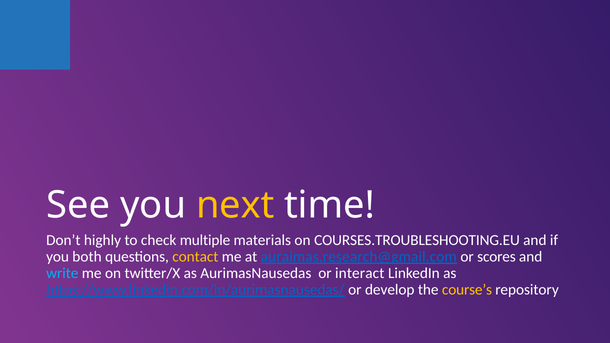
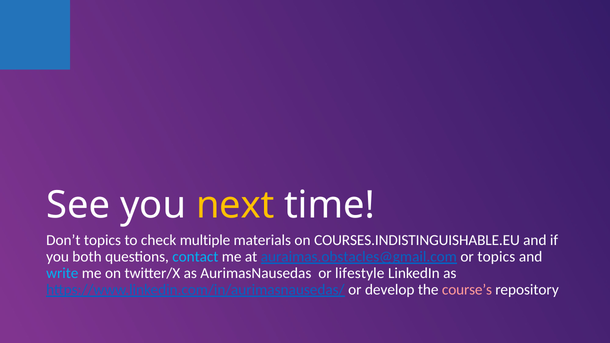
Don’t highly: highly -> topics
COURSES.TROUBLESHOOTING.EU: COURSES.TROUBLESHOOTING.EU -> COURSES.INDISTINGUISHABLE.EU
contact colour: yellow -> light blue
auraimas.research@gmail.com: auraimas.research@gmail.com -> auraimas.obstacles@gmail.com
or scores: scores -> topics
interact: interact -> lifestyle
course’s colour: yellow -> pink
